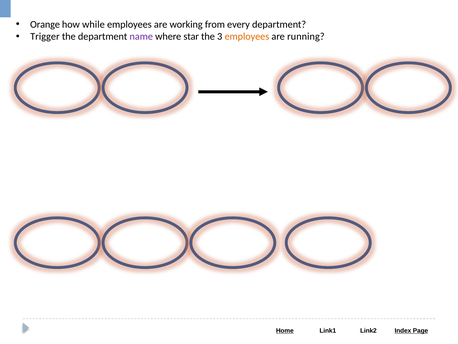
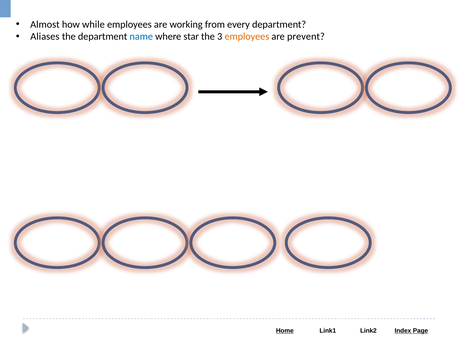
Orange: Orange -> Almost
Trigger: Trigger -> Aliases
name colour: purple -> blue
running: running -> prevent
